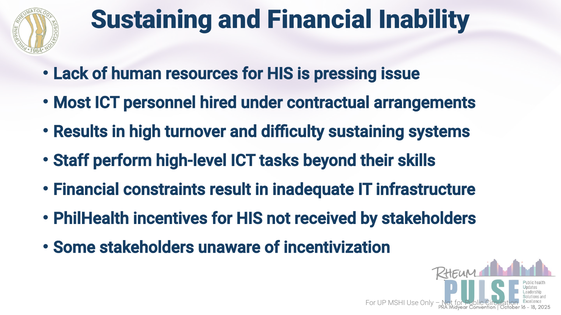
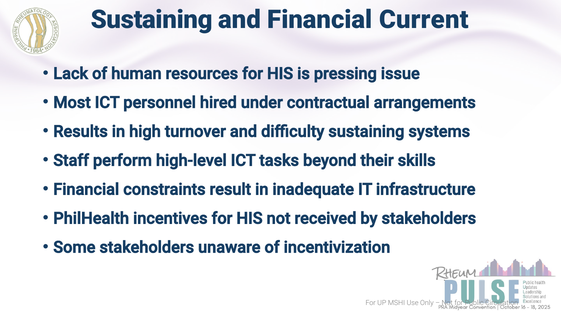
Inability: Inability -> Current
